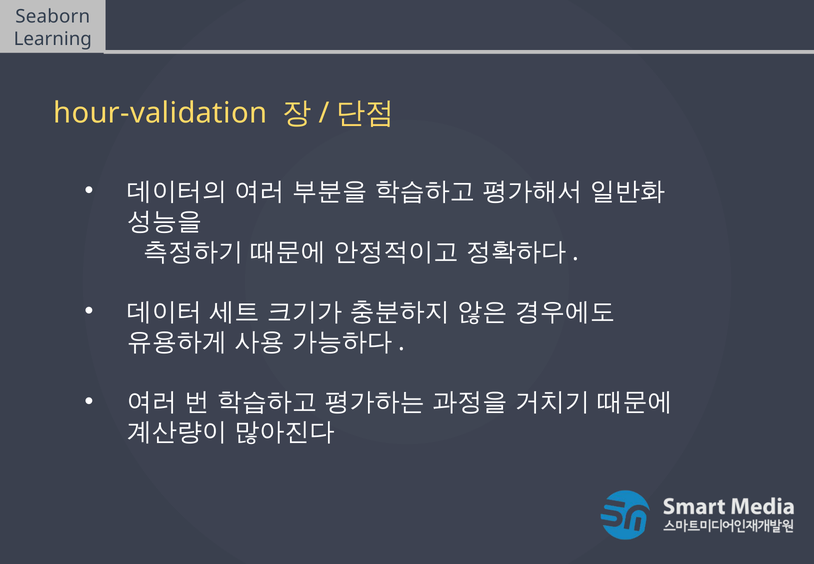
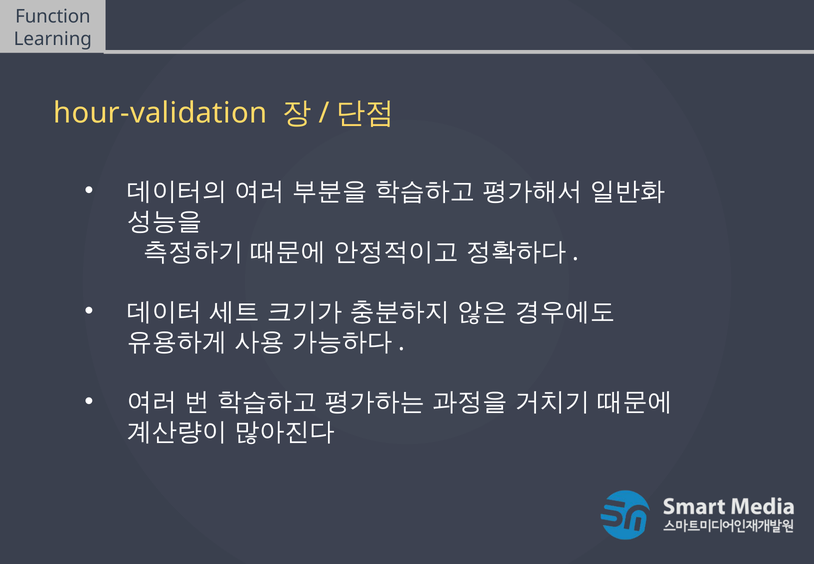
Seaborn: Seaborn -> Function
